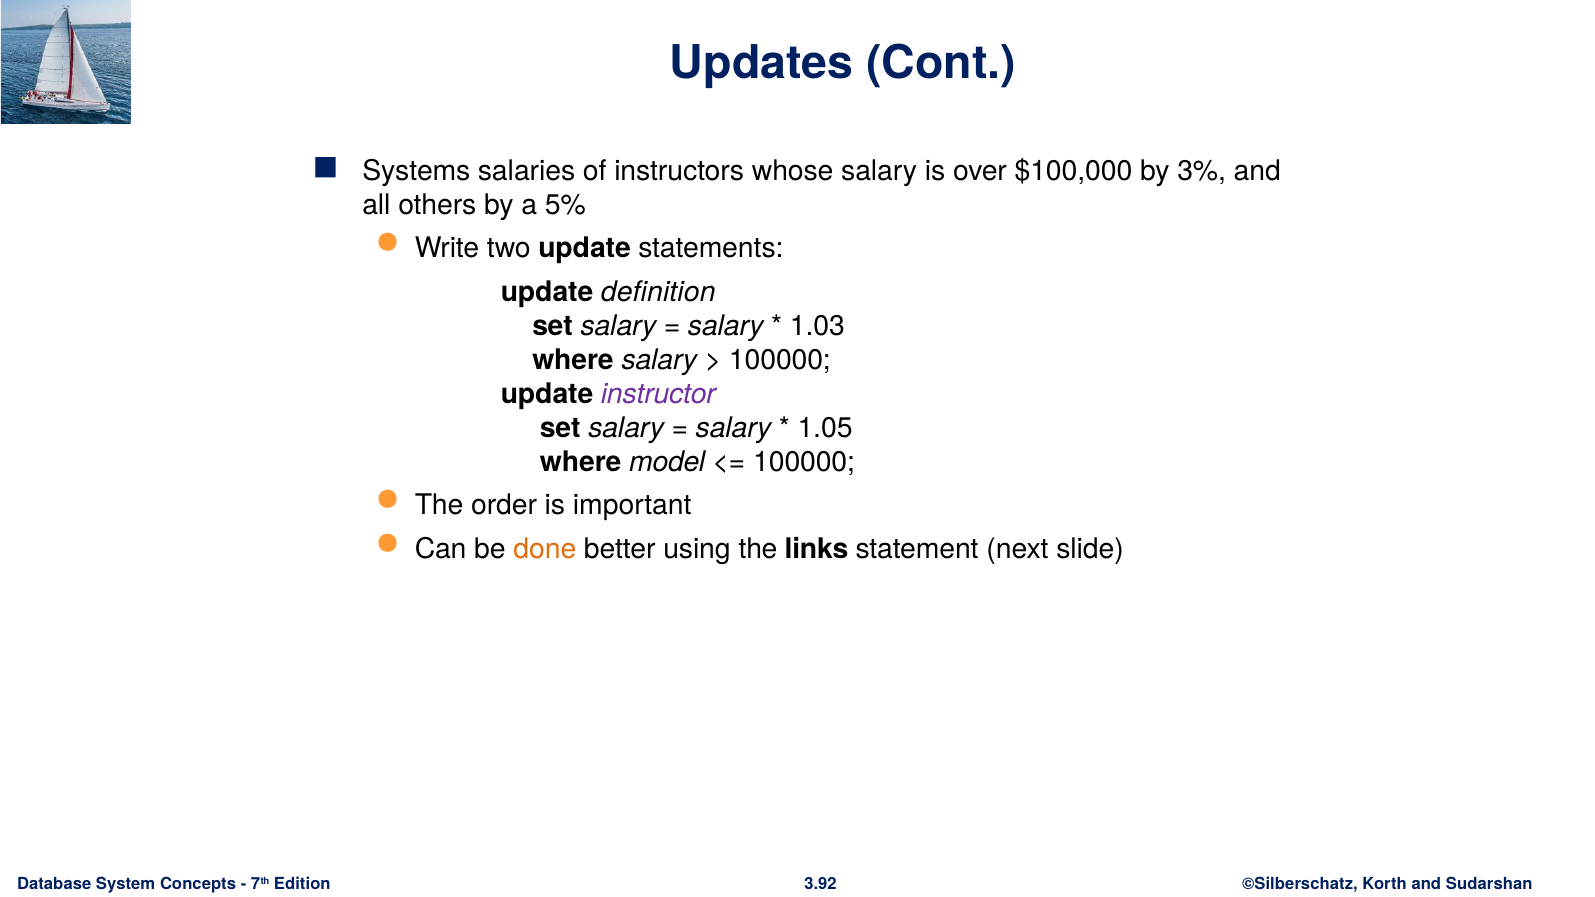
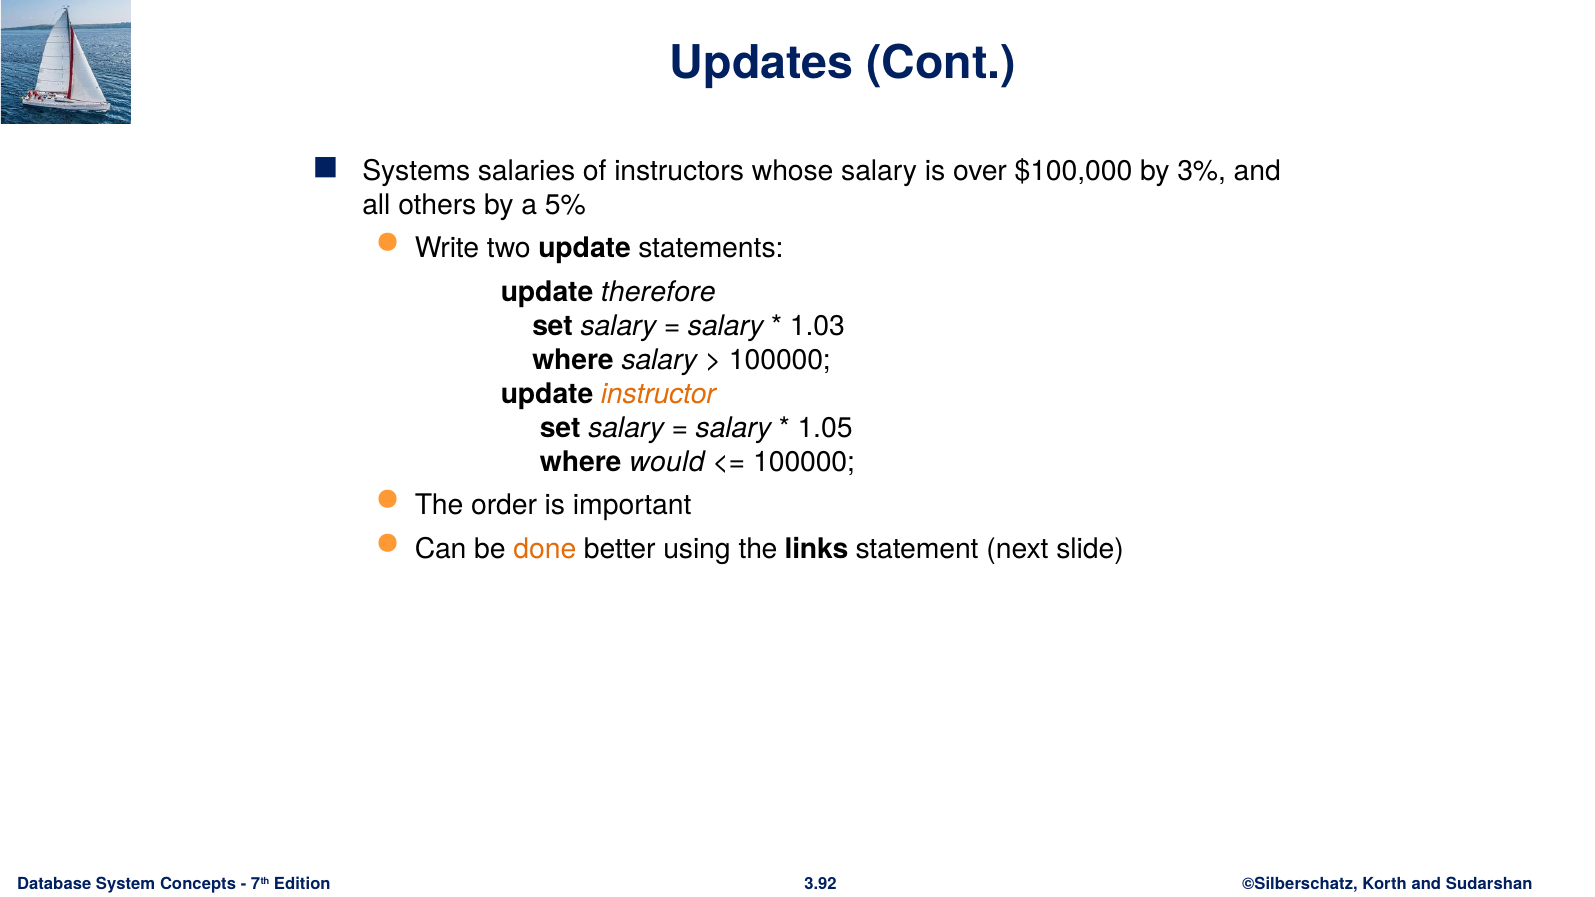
definition: definition -> therefore
instructor colour: purple -> orange
model: model -> would
